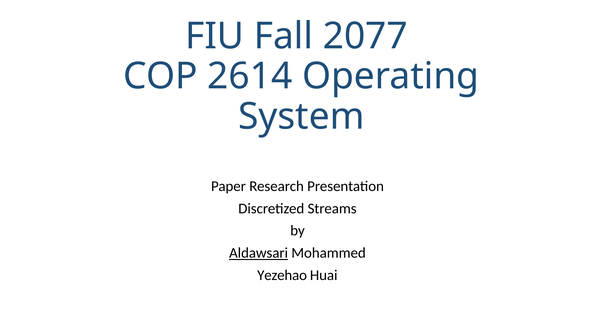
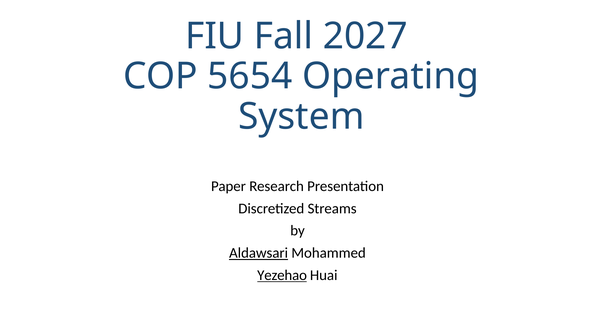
2077: 2077 -> 2027
2614: 2614 -> 5654
Yezehao underline: none -> present
